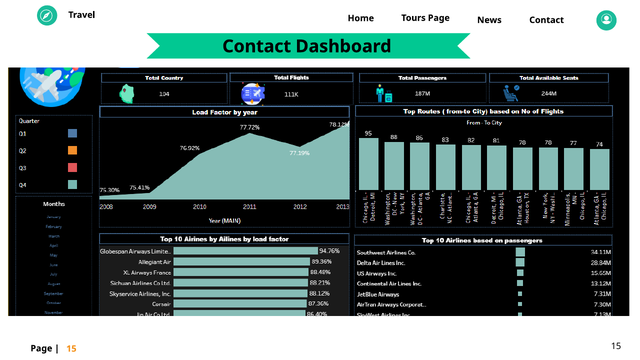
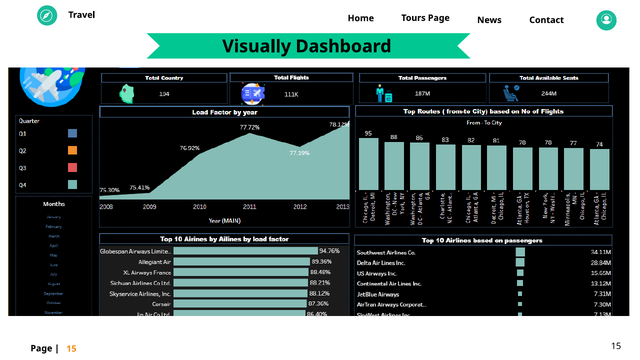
Contact at (257, 46): Contact -> Visually
